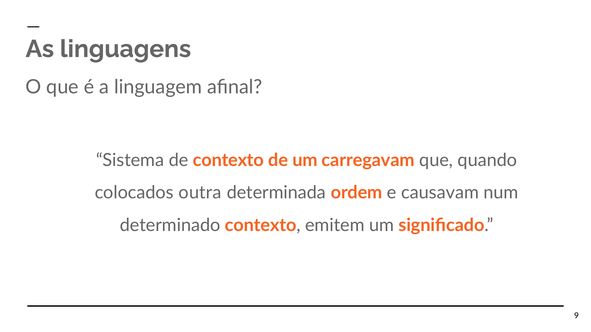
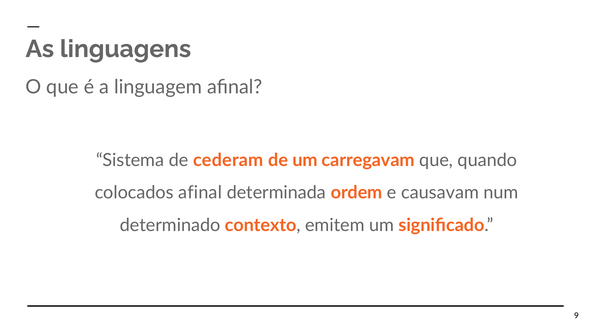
de contexto: contexto -> cederam
colocados outra: outra -> afinal
